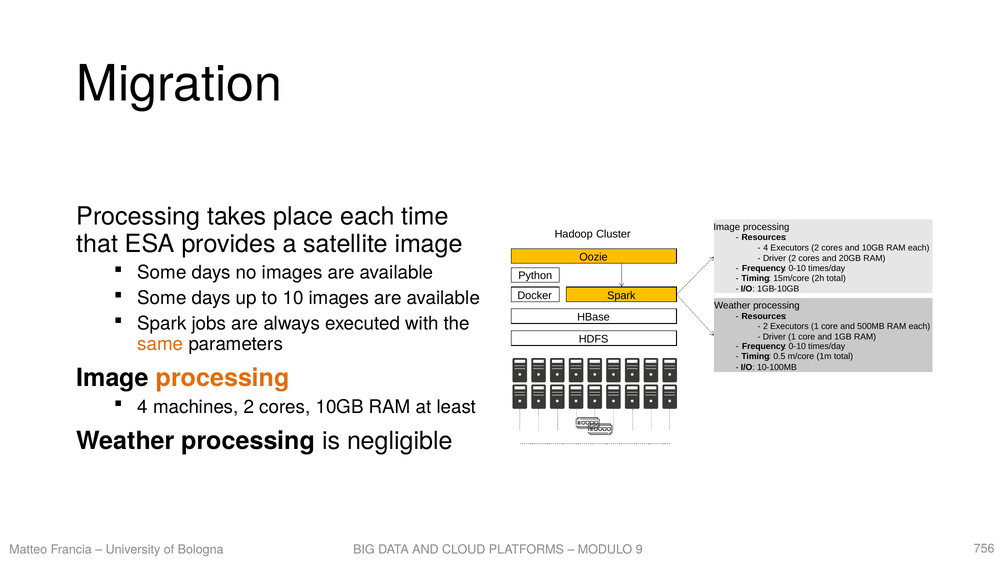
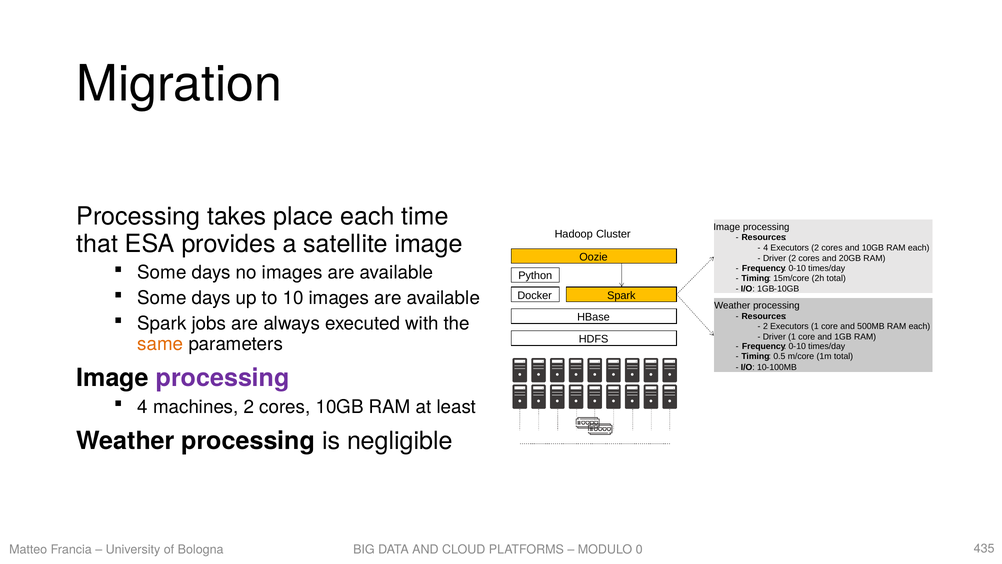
processing at (223, 378) colour: orange -> purple
9: 9 -> 0
756: 756 -> 435
